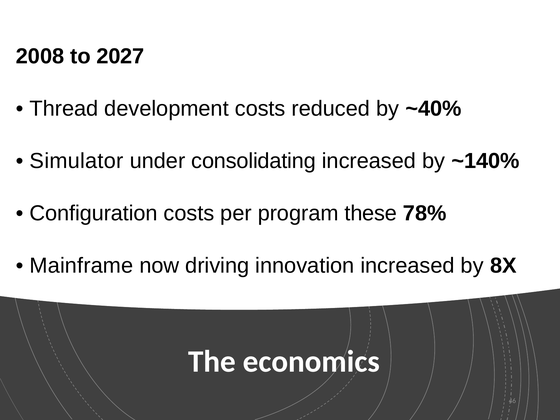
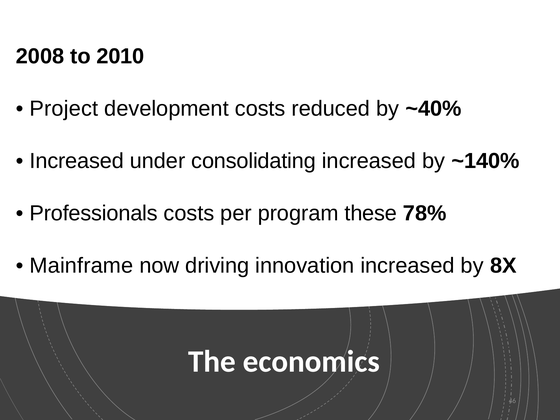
2027: 2027 -> 2010
Thread: Thread -> Project
Simulator at (77, 161): Simulator -> Increased
Configuration: Configuration -> Professionals
